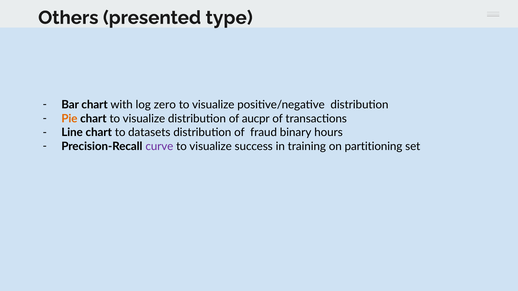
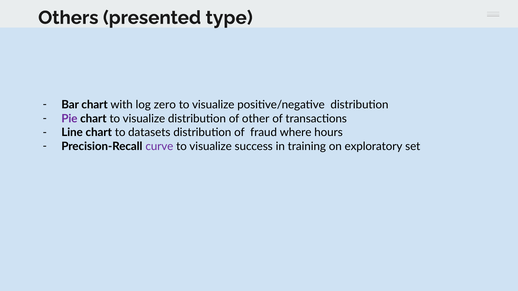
Pie colour: orange -> purple
aucpr: aucpr -> other
binary: binary -> where
partitioning: partitioning -> exploratory
